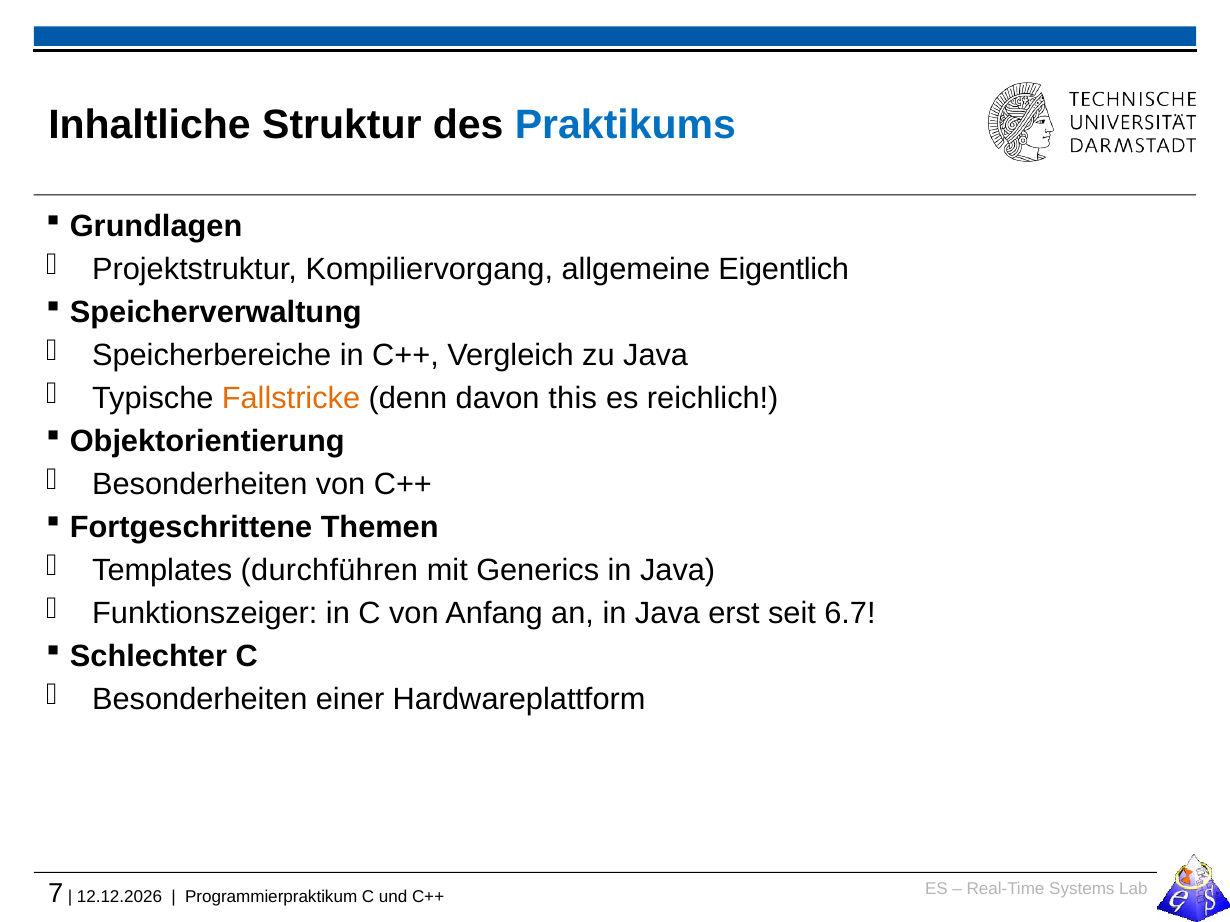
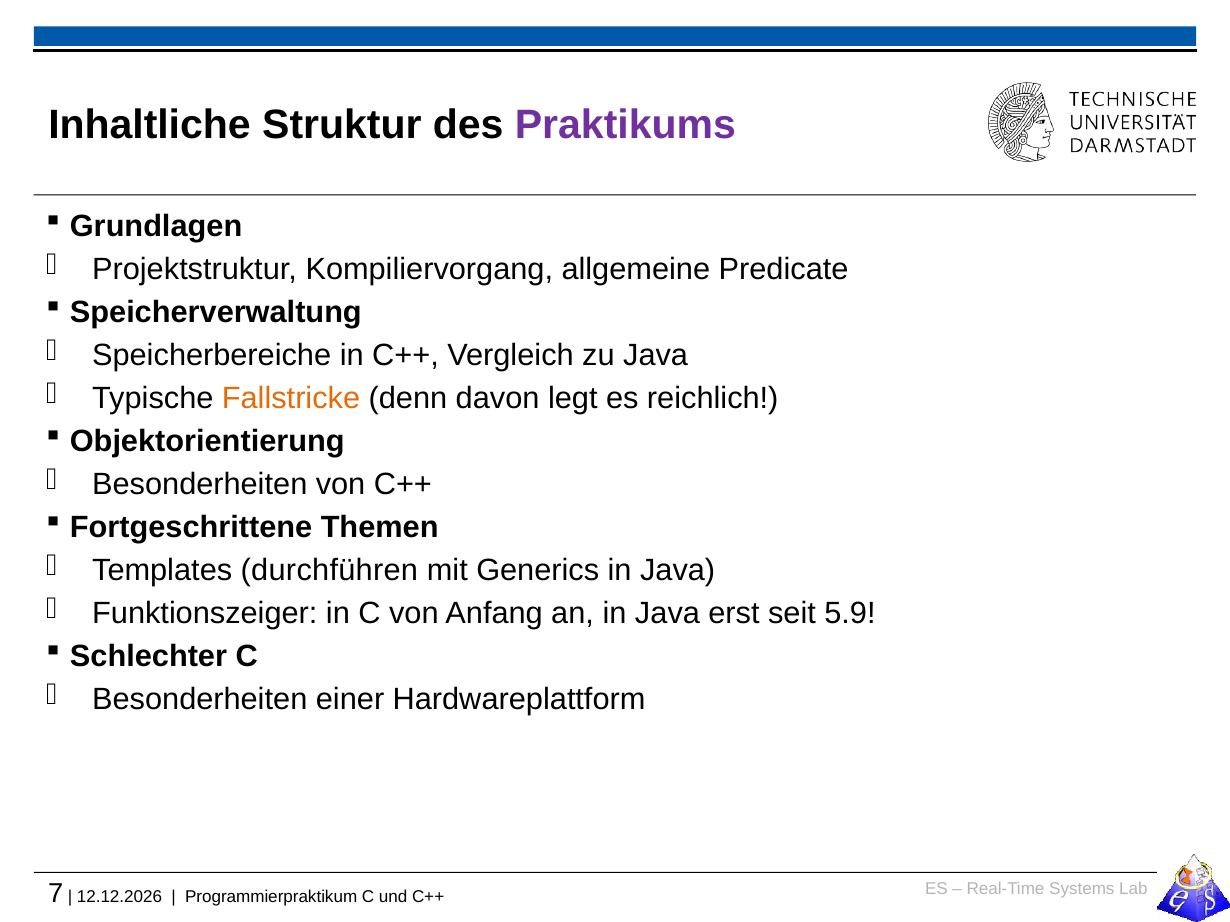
Praktikums colour: blue -> purple
Eigentlich: Eigentlich -> Predicate
this: this -> legt
6.7: 6.7 -> 5.9
